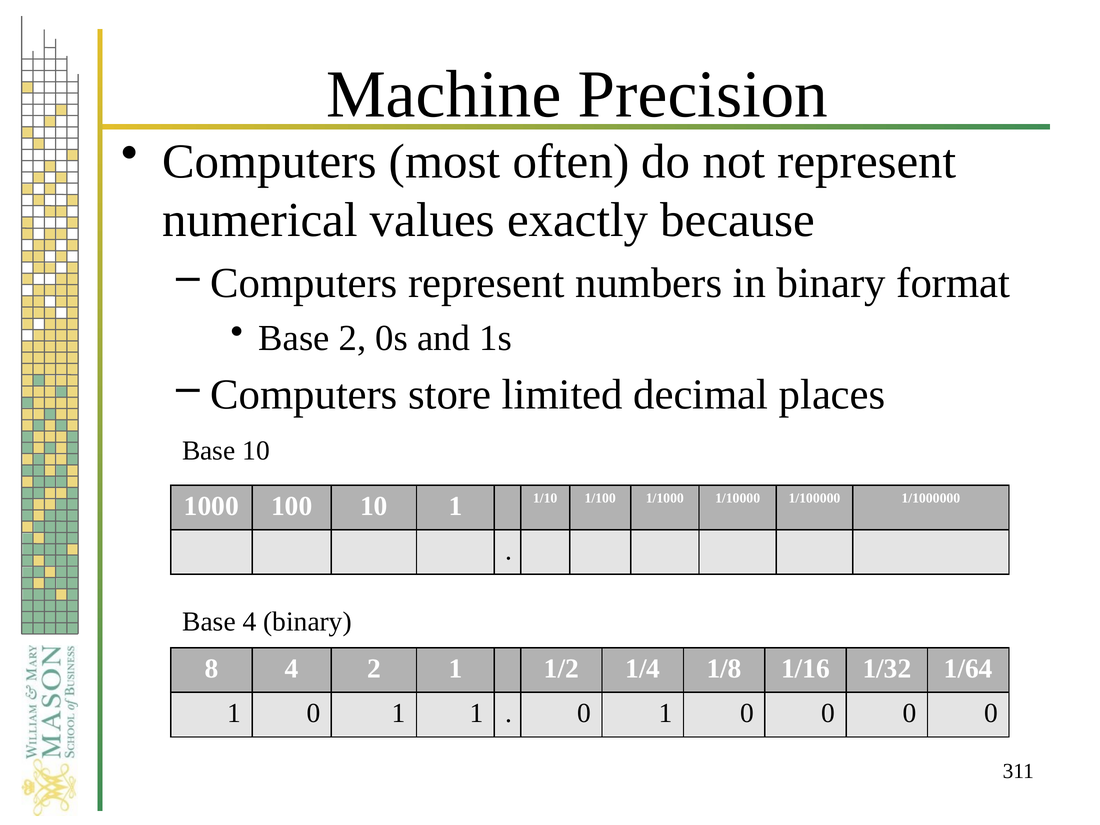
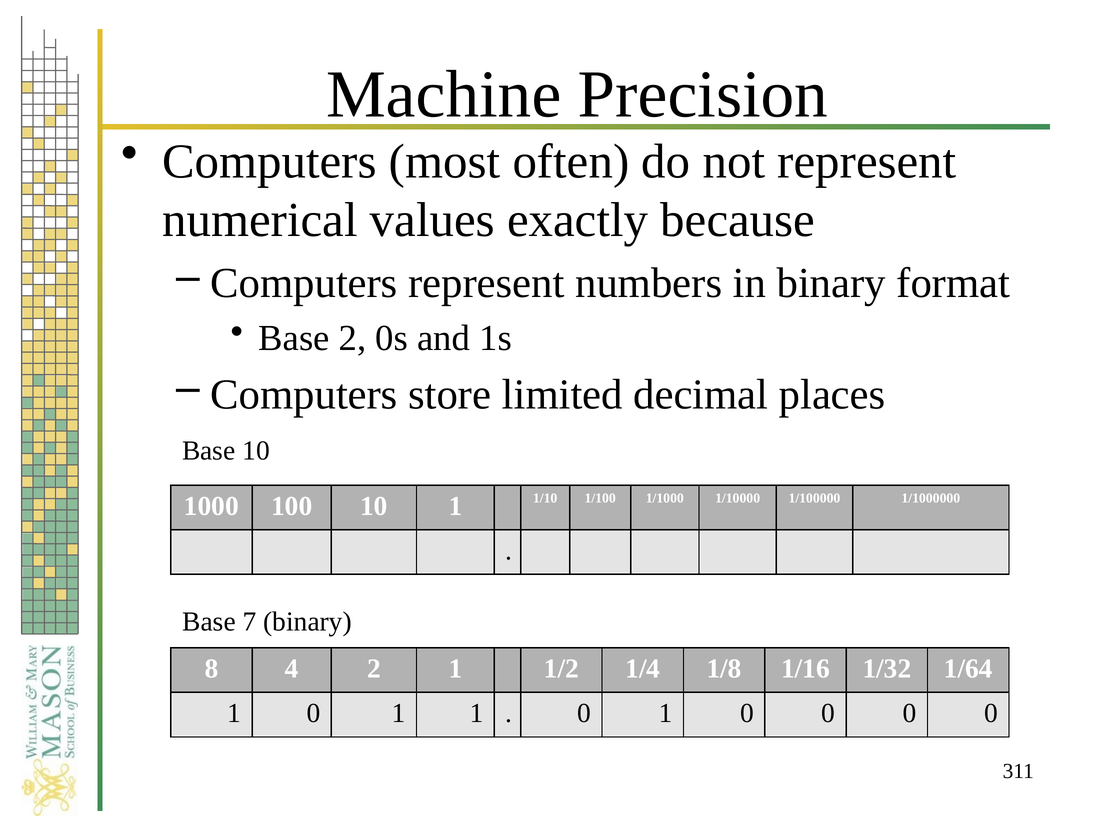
Base 4: 4 -> 7
